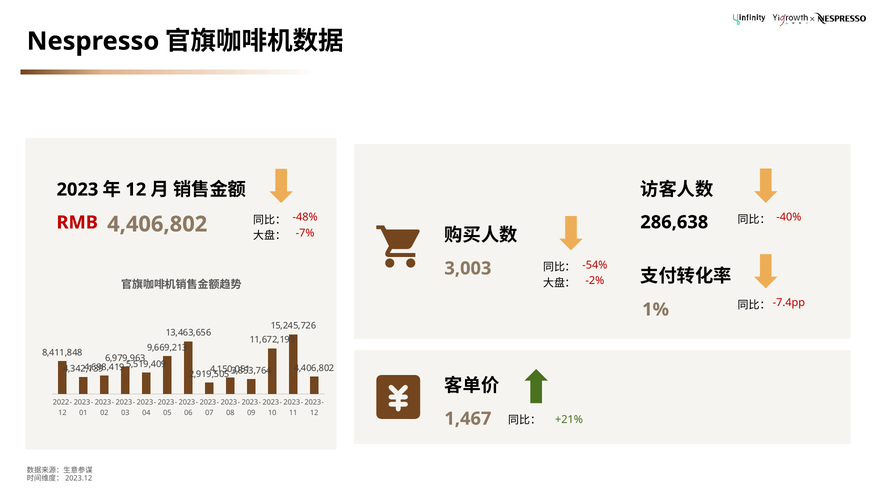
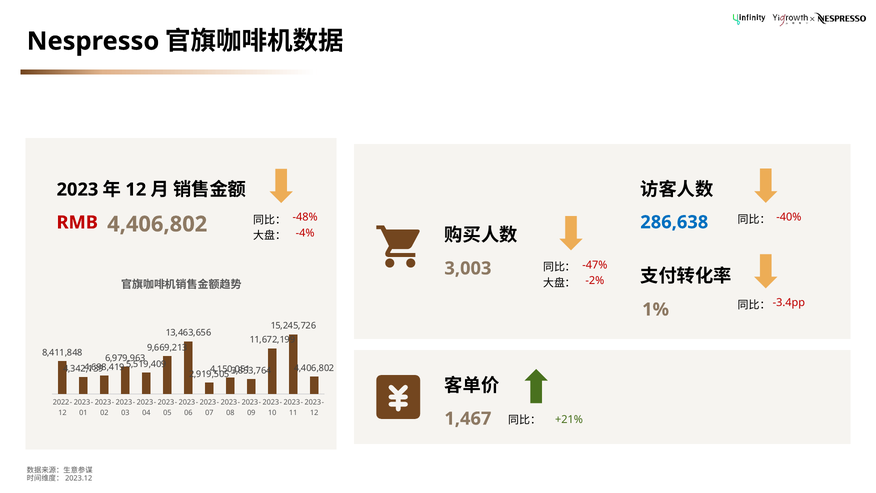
286,638 colour: black -> blue
-7%: -7% -> -4%
-54%: -54% -> -47%
-7.4pp: -7.4pp -> -3.4pp
